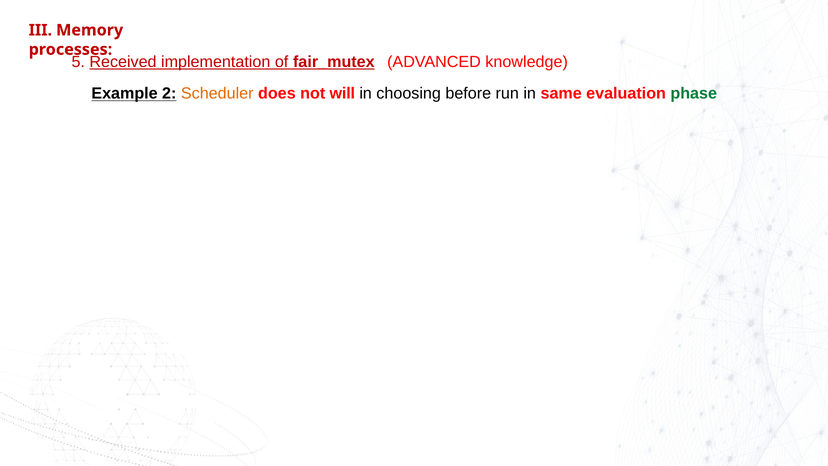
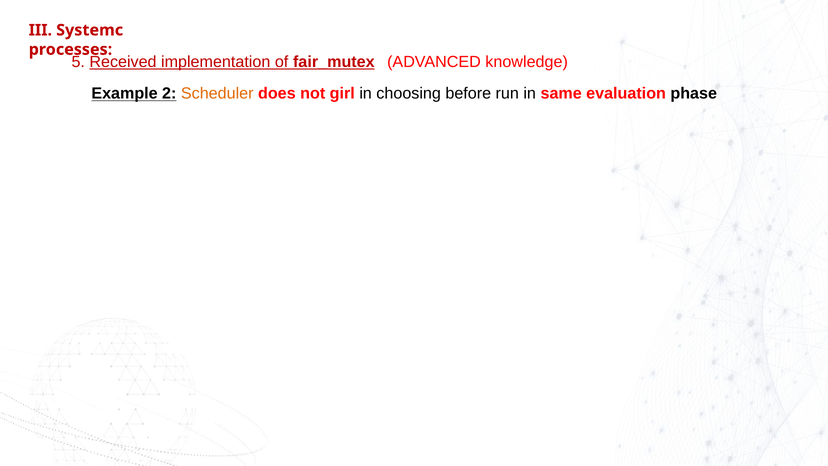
Memory: Memory -> Systemc
will: will -> girl
phase colour: green -> black
